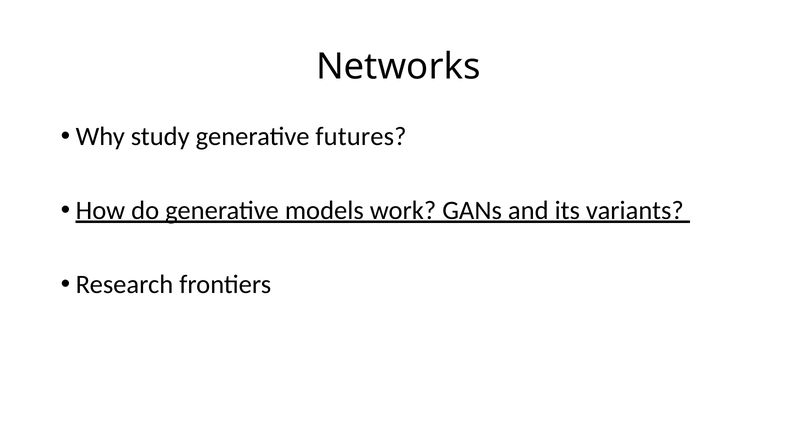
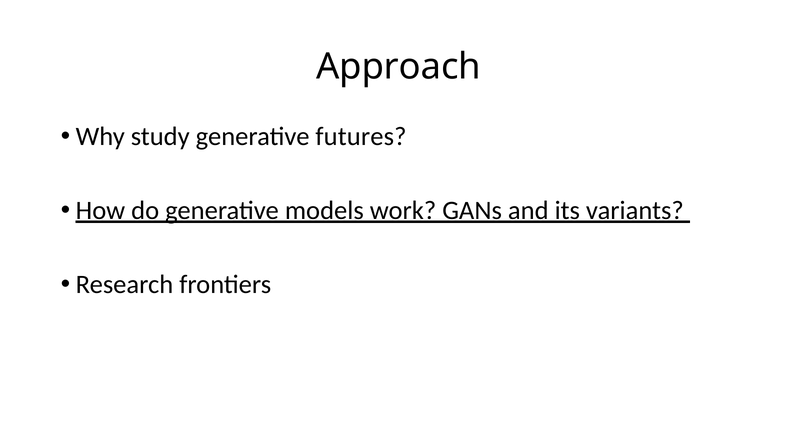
Networks: Networks -> Approach
